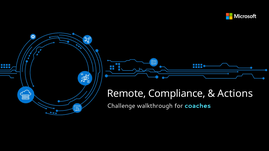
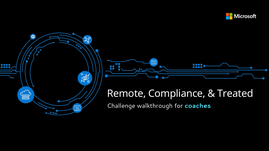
Actions: Actions -> Treated
